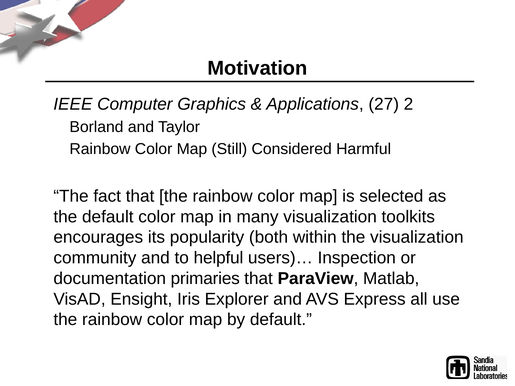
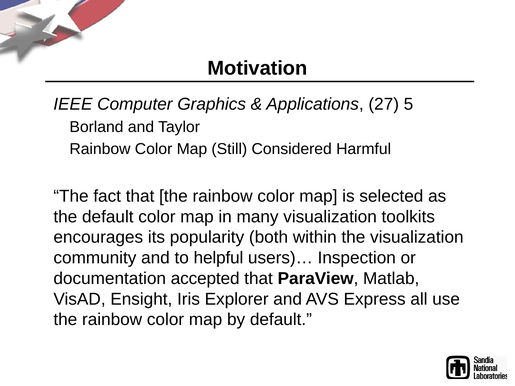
2: 2 -> 5
primaries: primaries -> accepted
